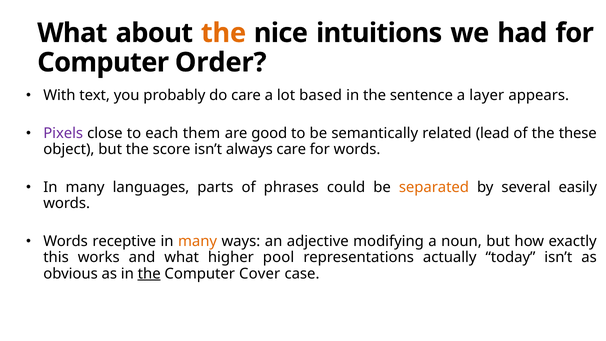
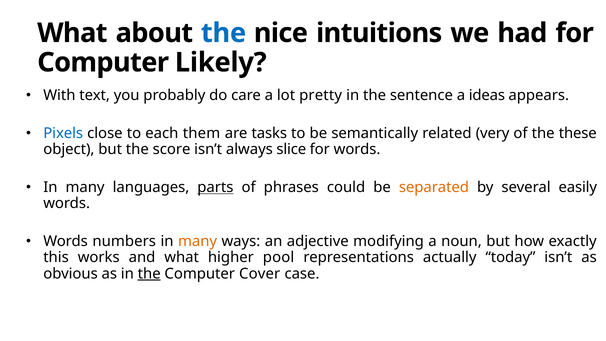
the at (224, 33) colour: orange -> blue
Order: Order -> Likely
based: based -> pretty
layer: layer -> ideas
Pixels colour: purple -> blue
good: good -> tasks
lead: lead -> very
always care: care -> slice
parts underline: none -> present
receptive: receptive -> numbers
